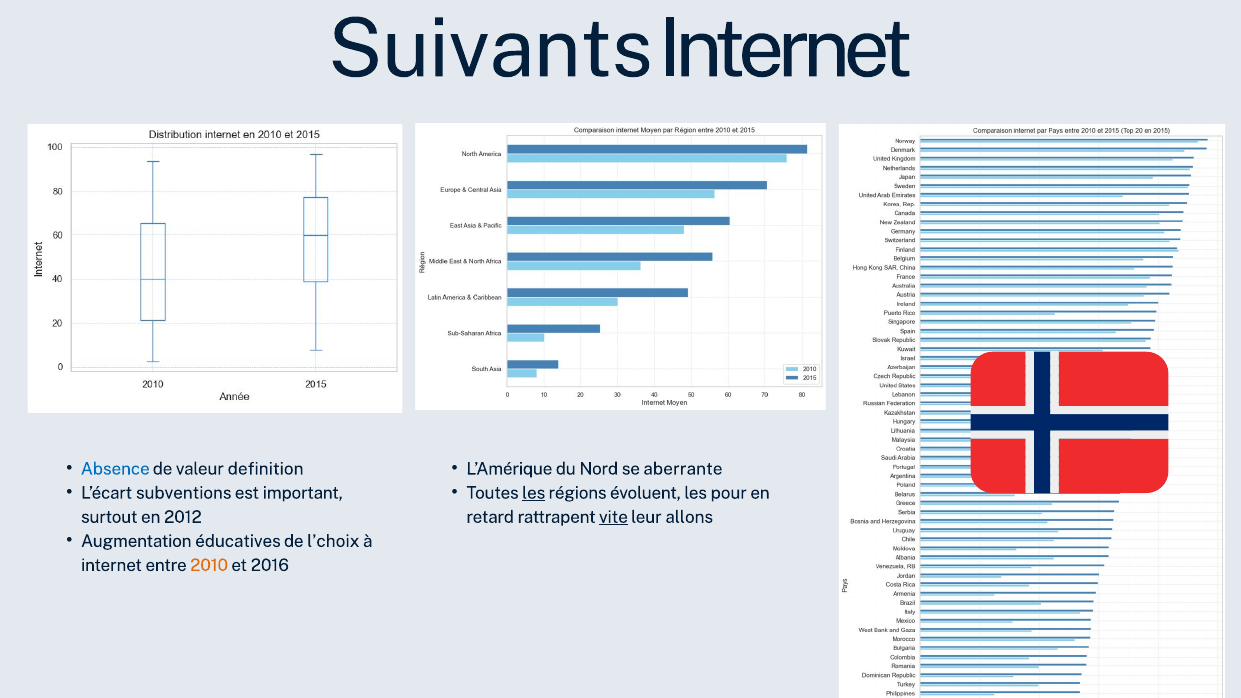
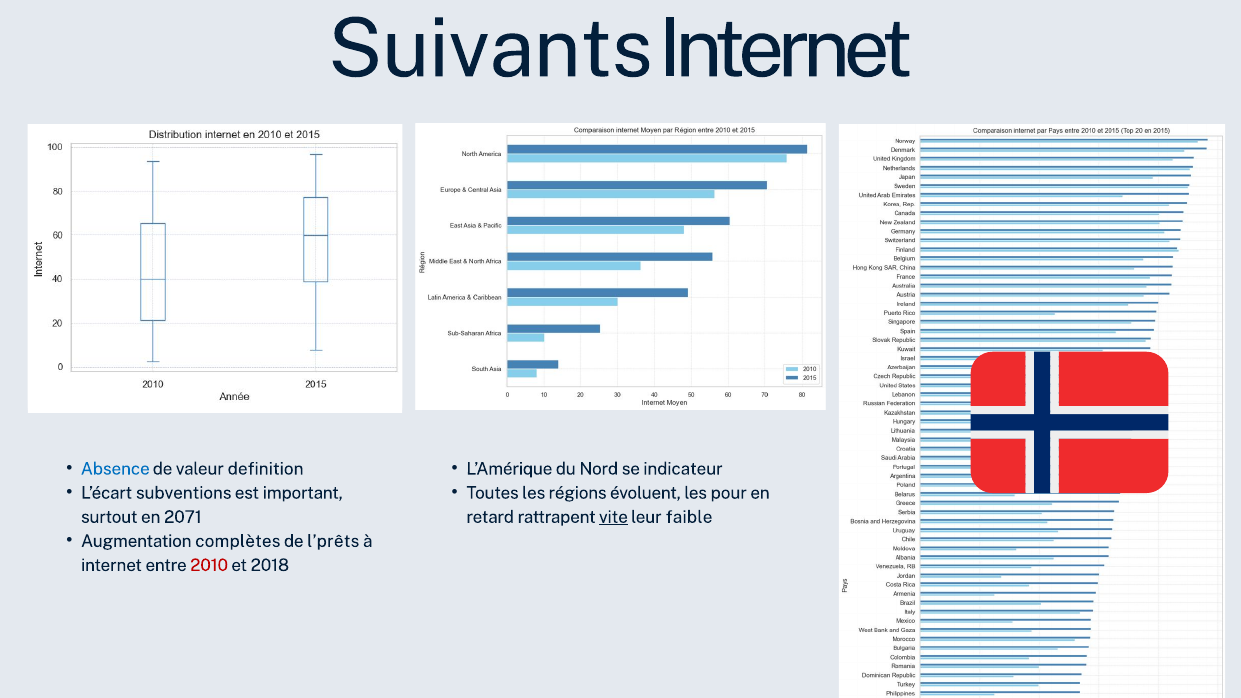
aberrante: aberrante -> indicateur
les at (534, 493) underline: present -> none
2012: 2012 -> 2071
allons: allons -> faible
éducatives: éducatives -> complètes
l’choix: l’choix -> l’prêts
2010 colour: orange -> red
2016: 2016 -> 2018
